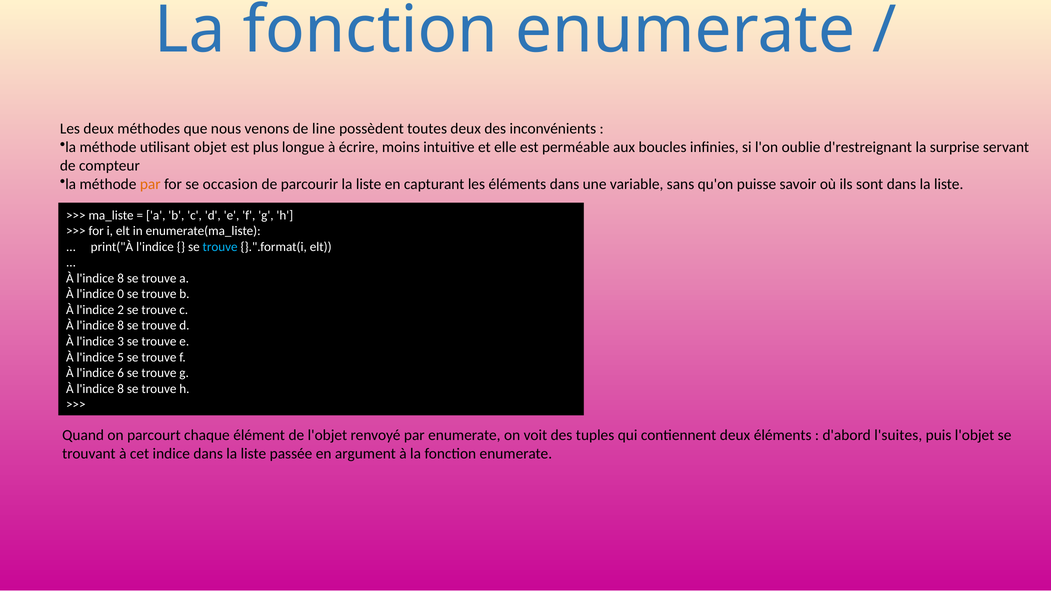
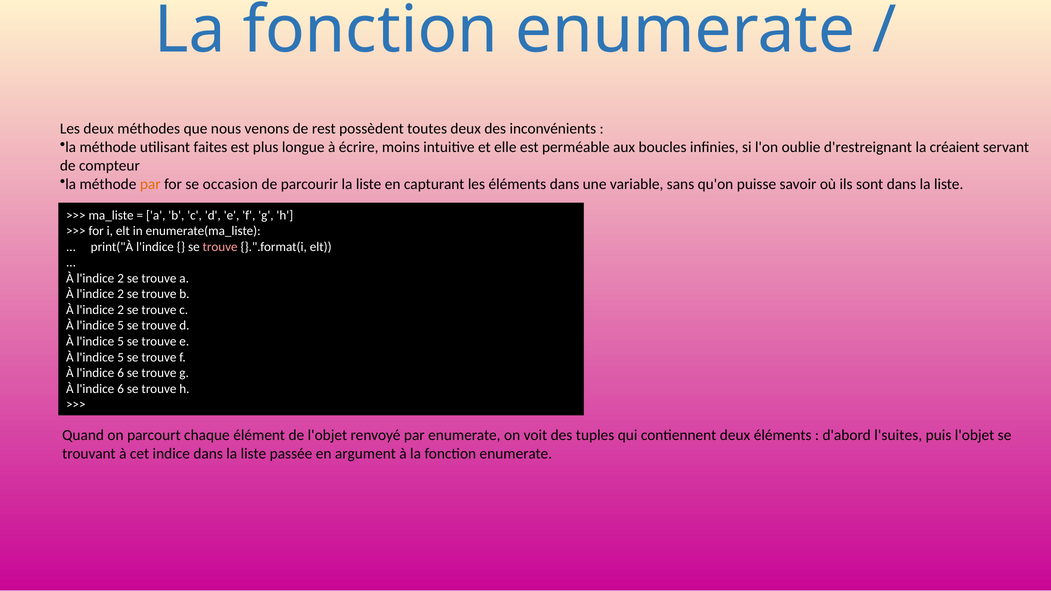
line: line -> rest
objet: objet -> faites
surprise: surprise -> créaient
trouve at (220, 247) colour: light blue -> pink
8 at (121, 278): 8 -> 2
0 at (121, 294): 0 -> 2
8 at (121, 326): 8 -> 5
3 at (121, 342): 3 -> 5
8 at (121, 389): 8 -> 6
